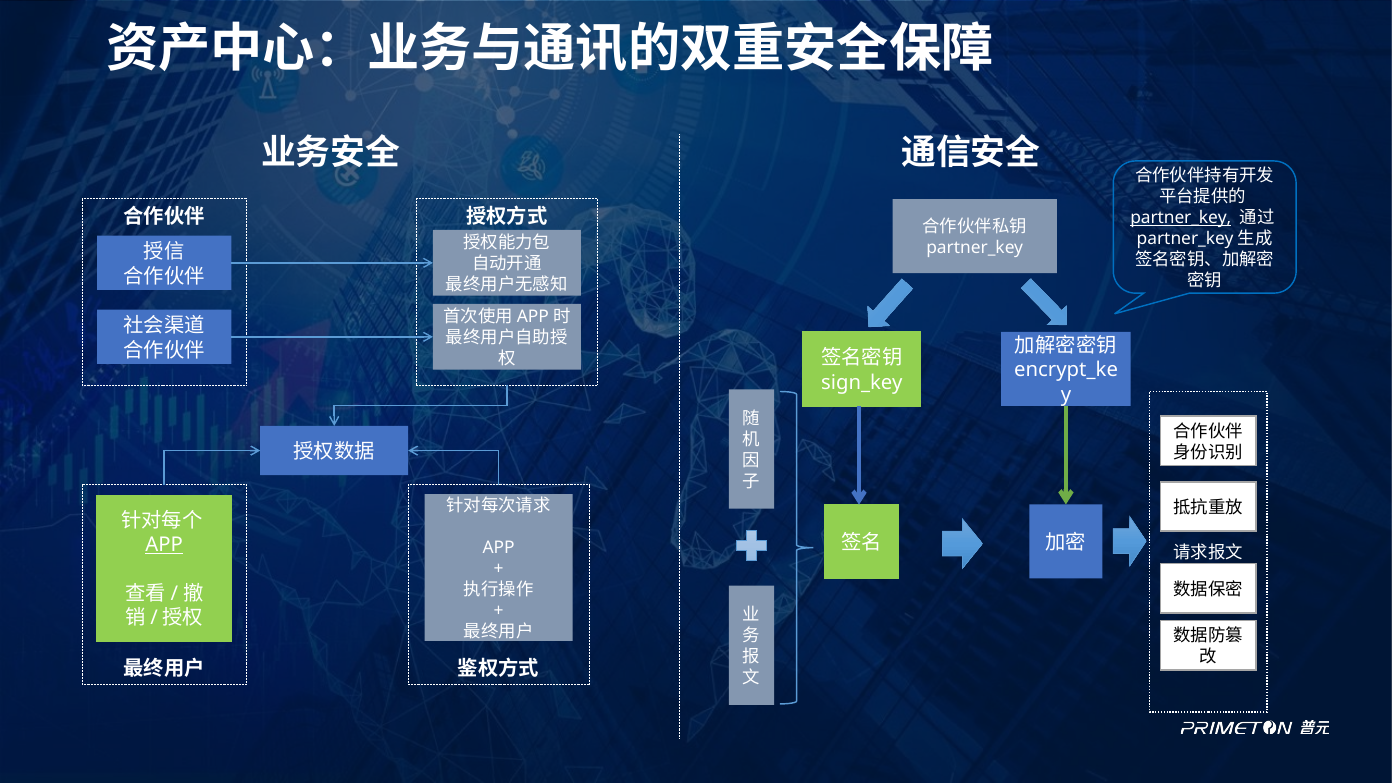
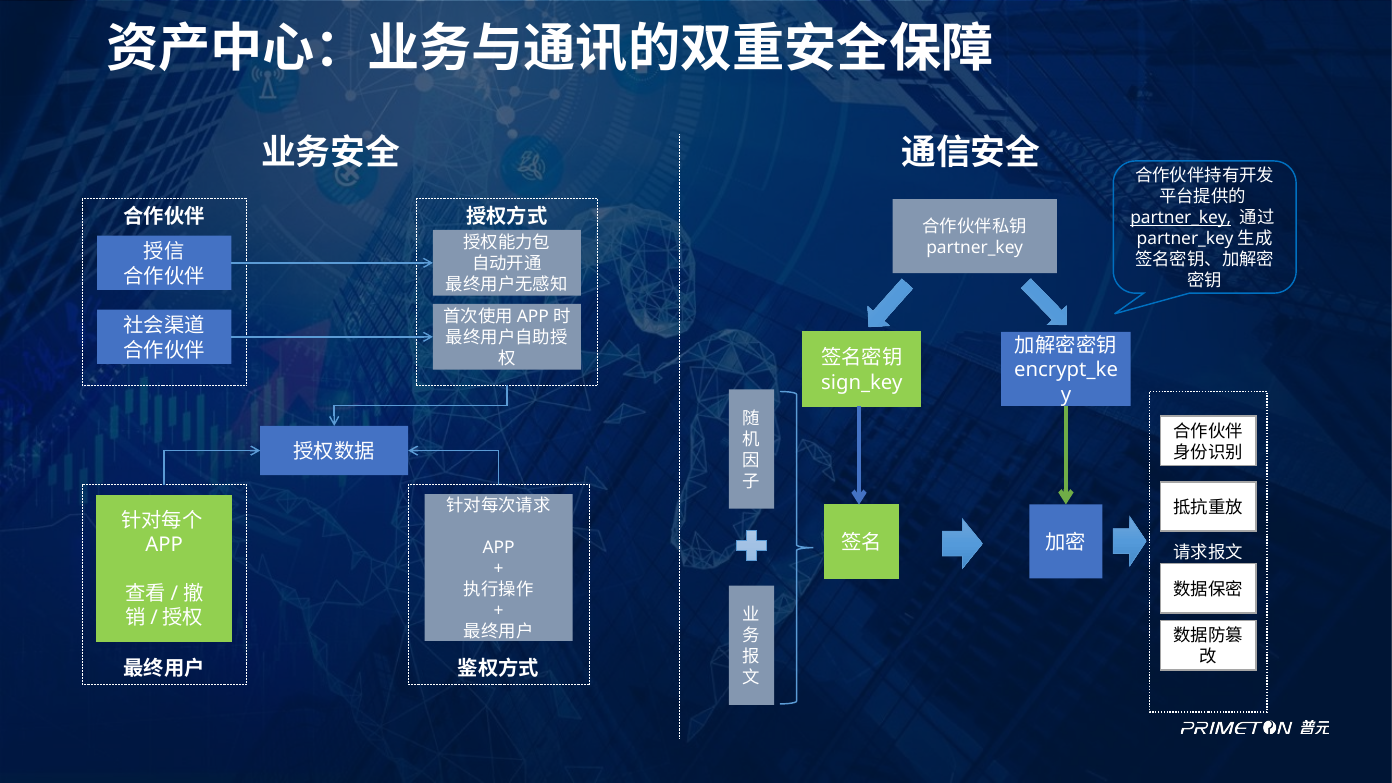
APP at (164, 545) underline: present -> none
